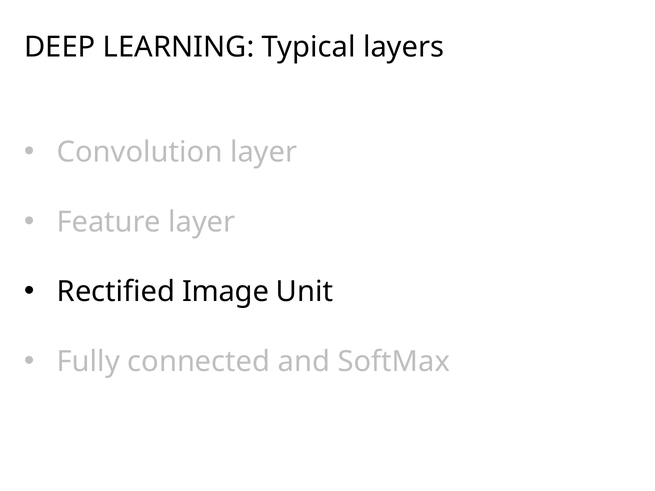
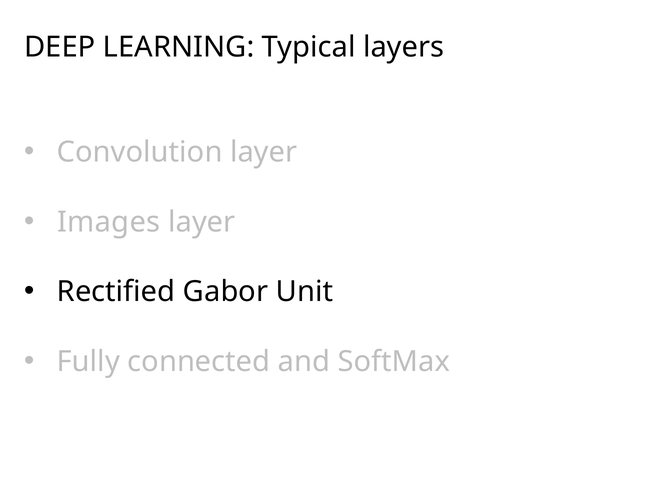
Feature: Feature -> Images
Image: Image -> Gabor
